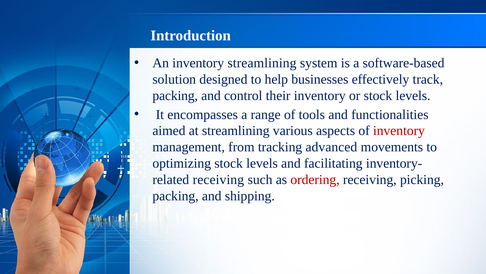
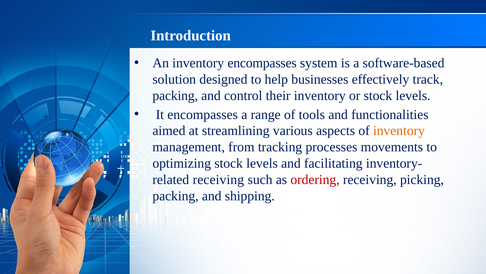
inventory streamlining: streamlining -> encompasses
inventory at (399, 131) colour: red -> orange
advanced: advanced -> processes
